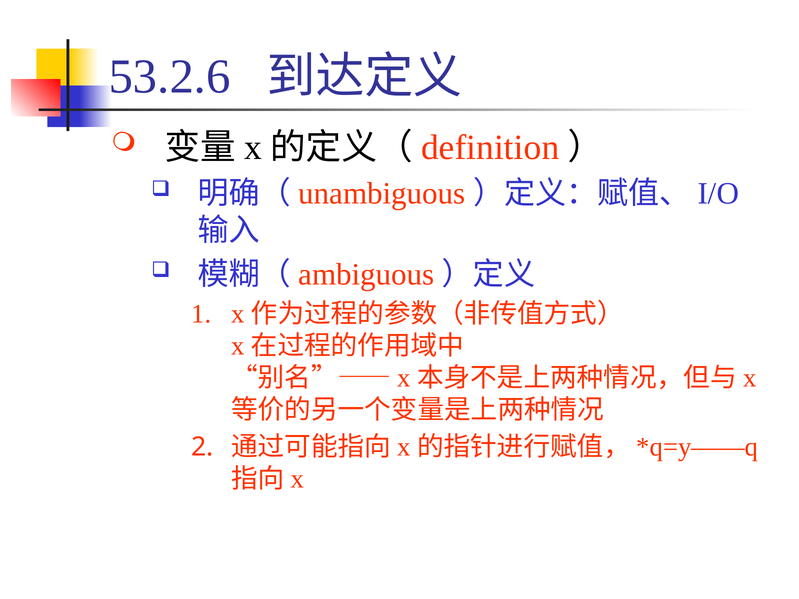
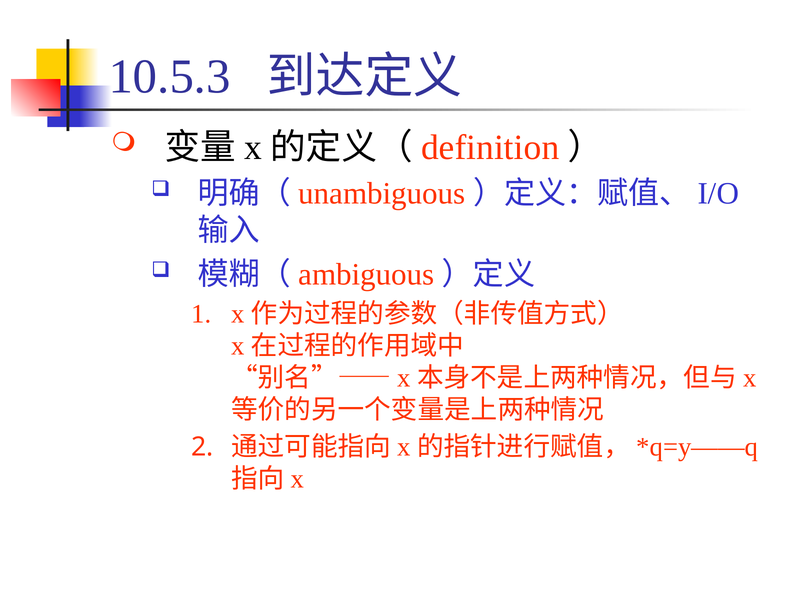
53.2.6: 53.2.6 -> 10.5.3
